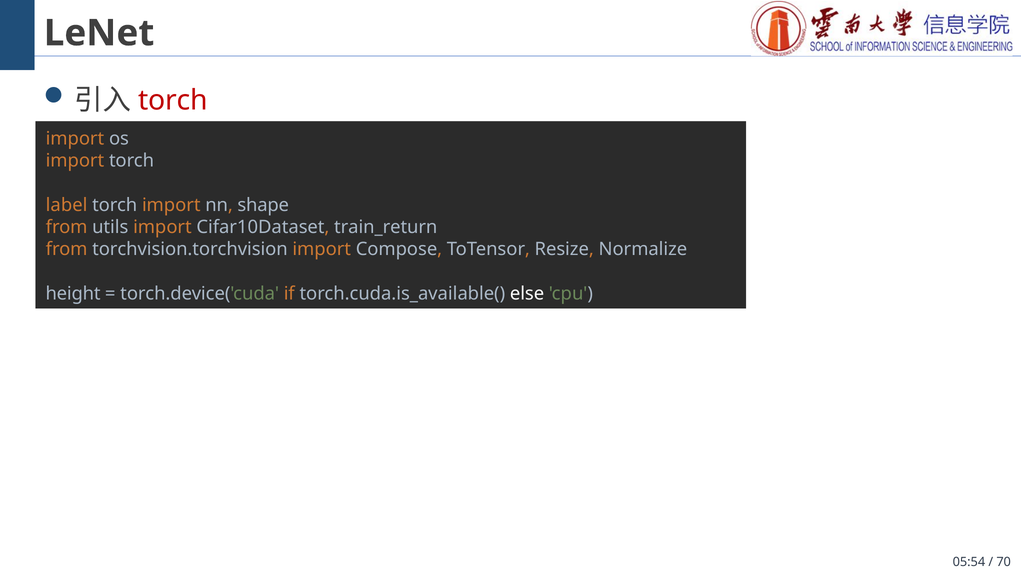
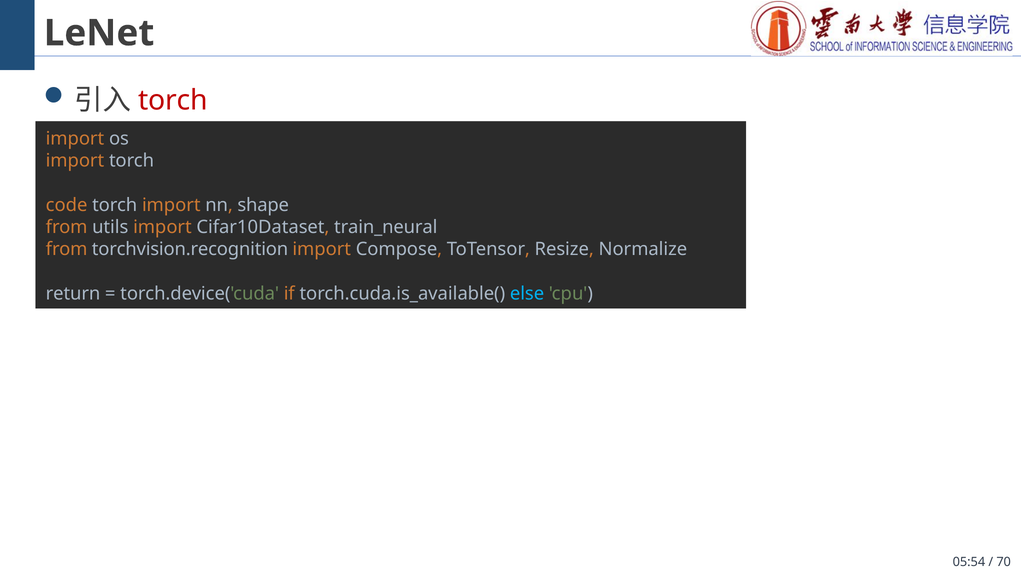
label: label -> code
train_return: train_return -> train_neural
torchvision.torchvision: torchvision.torchvision -> torchvision.recognition
height: height -> return
else colour: white -> light blue
